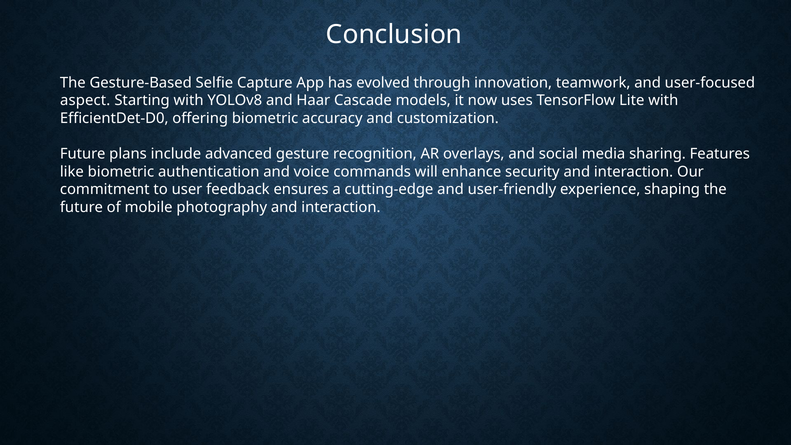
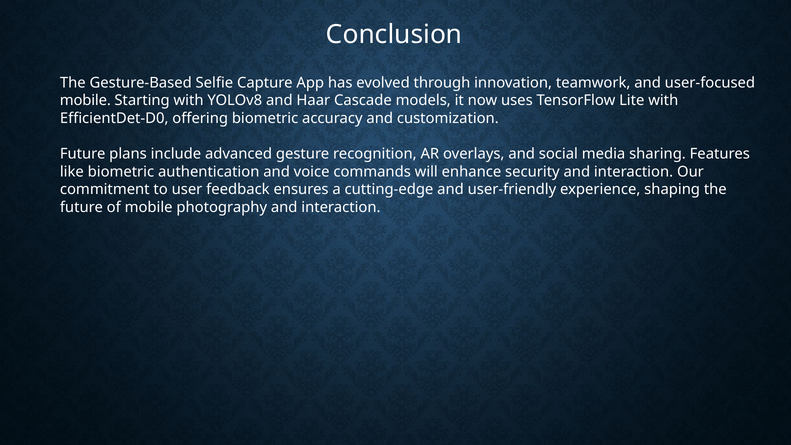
aspect at (85, 100): aspect -> mobile
